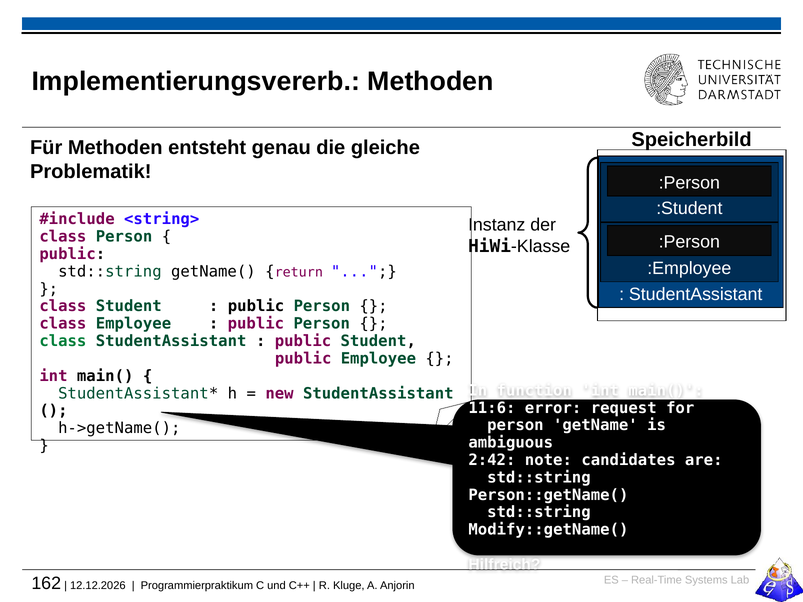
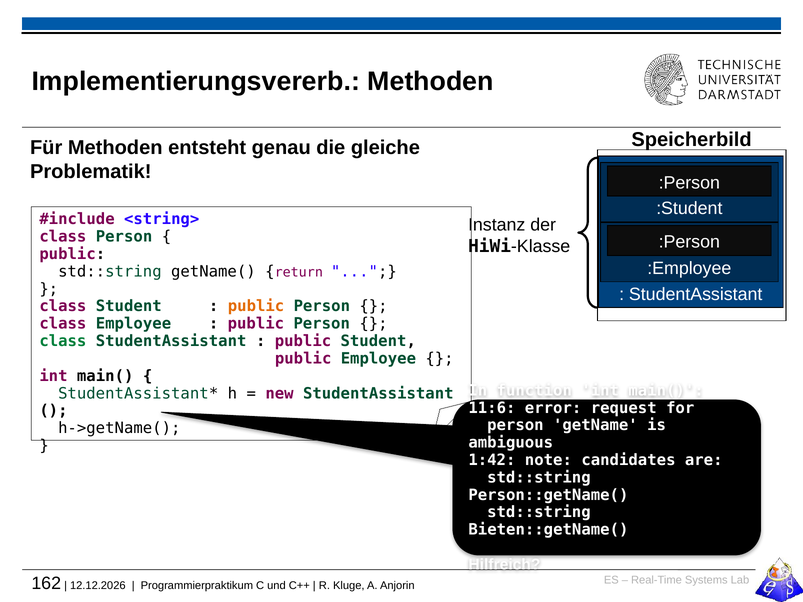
public at (256, 306) colour: black -> orange
2:42: 2:42 -> 1:42
Modify::getName(: Modify::getName( -> Bieten::getName(
